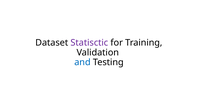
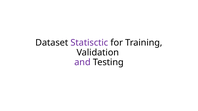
and colour: blue -> purple
